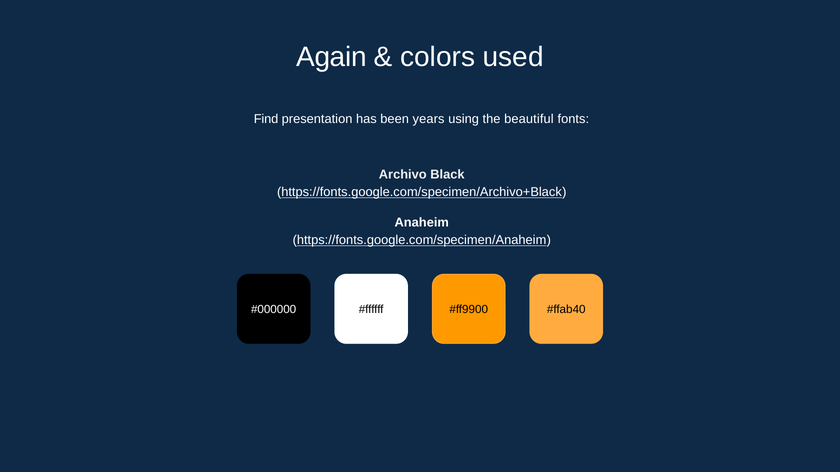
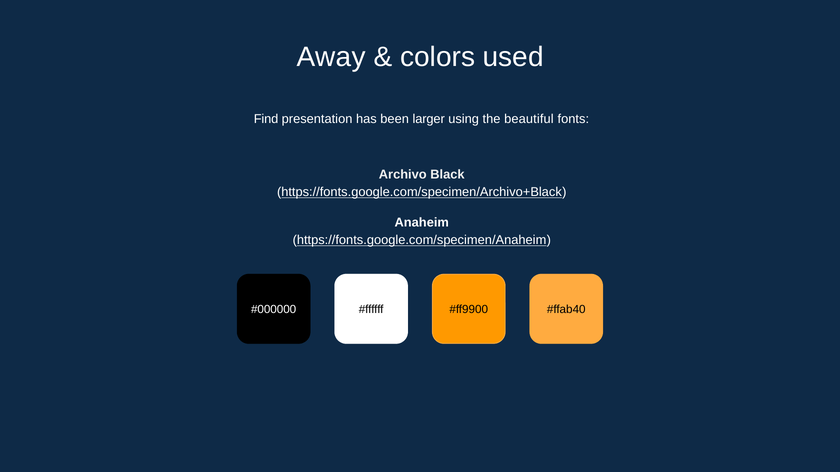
Again: Again -> Away
years: years -> larger
